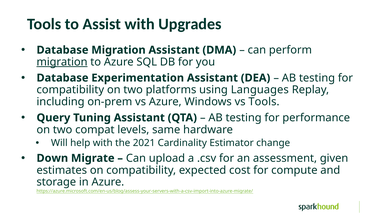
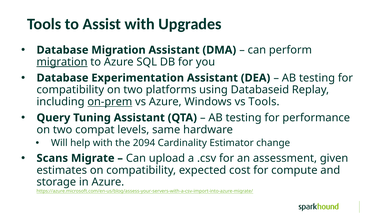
Languages: Languages -> Databaseid
on-prem underline: none -> present
2021: 2021 -> 2094
Down: Down -> Scans
